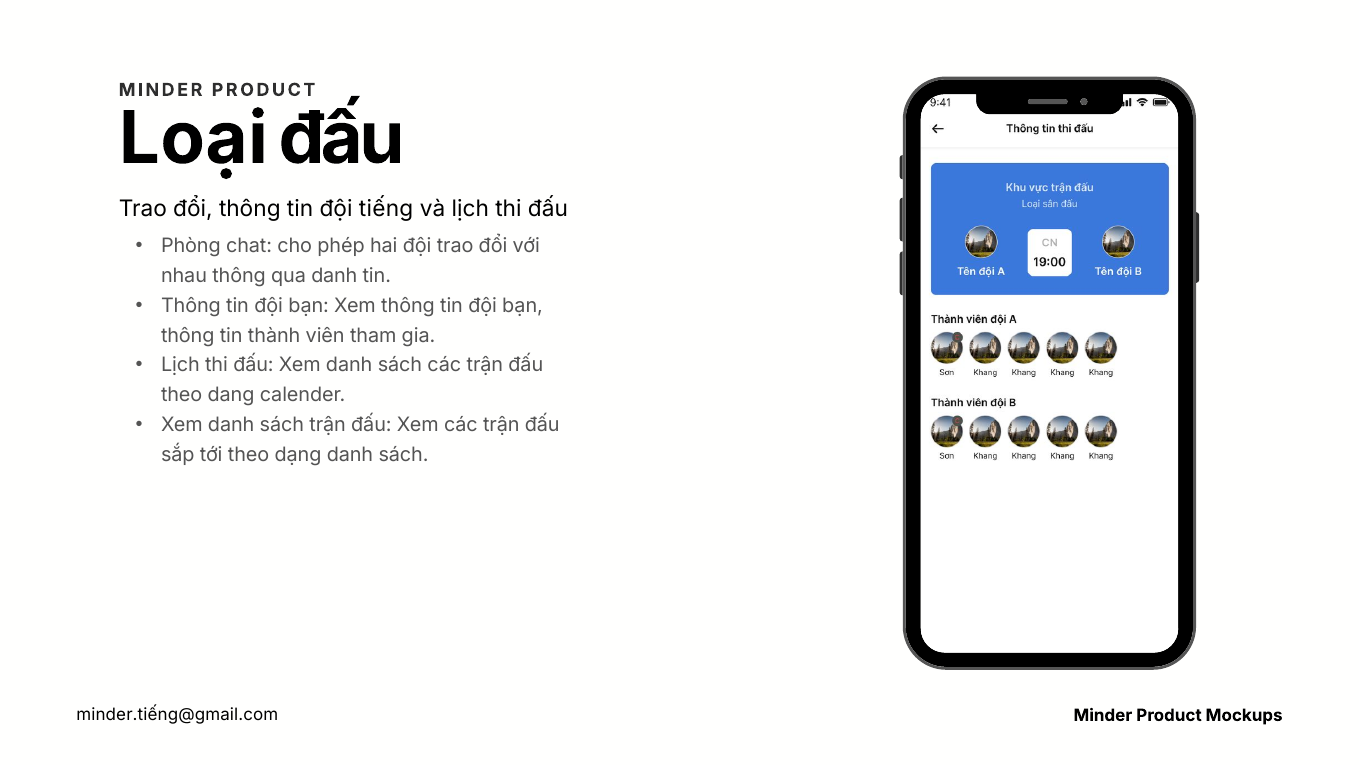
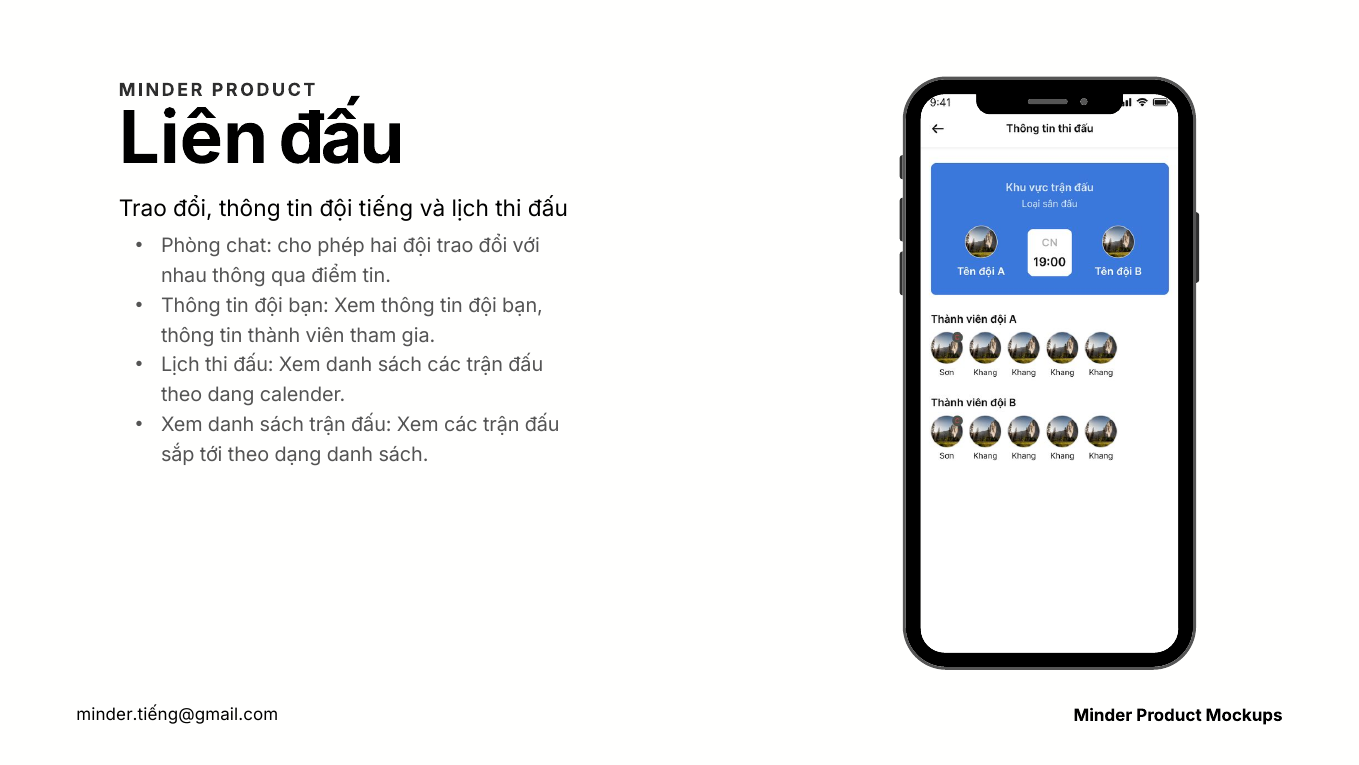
Loại: Loại -> Liên
qua danh: danh -> điểm
